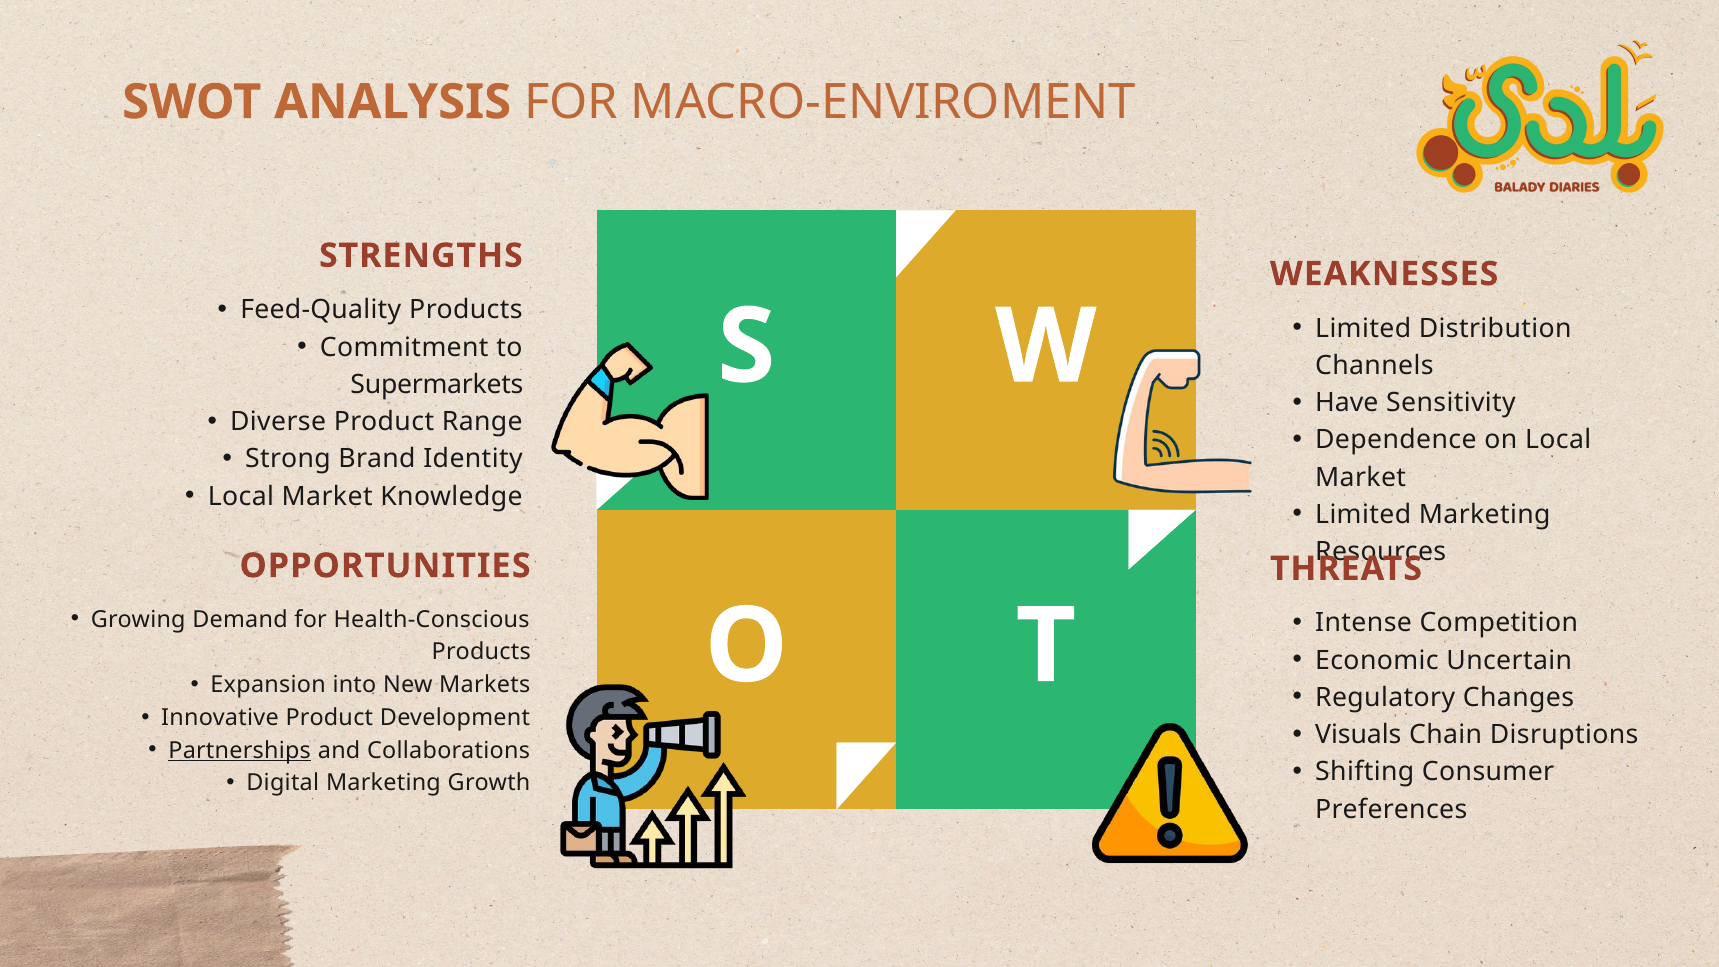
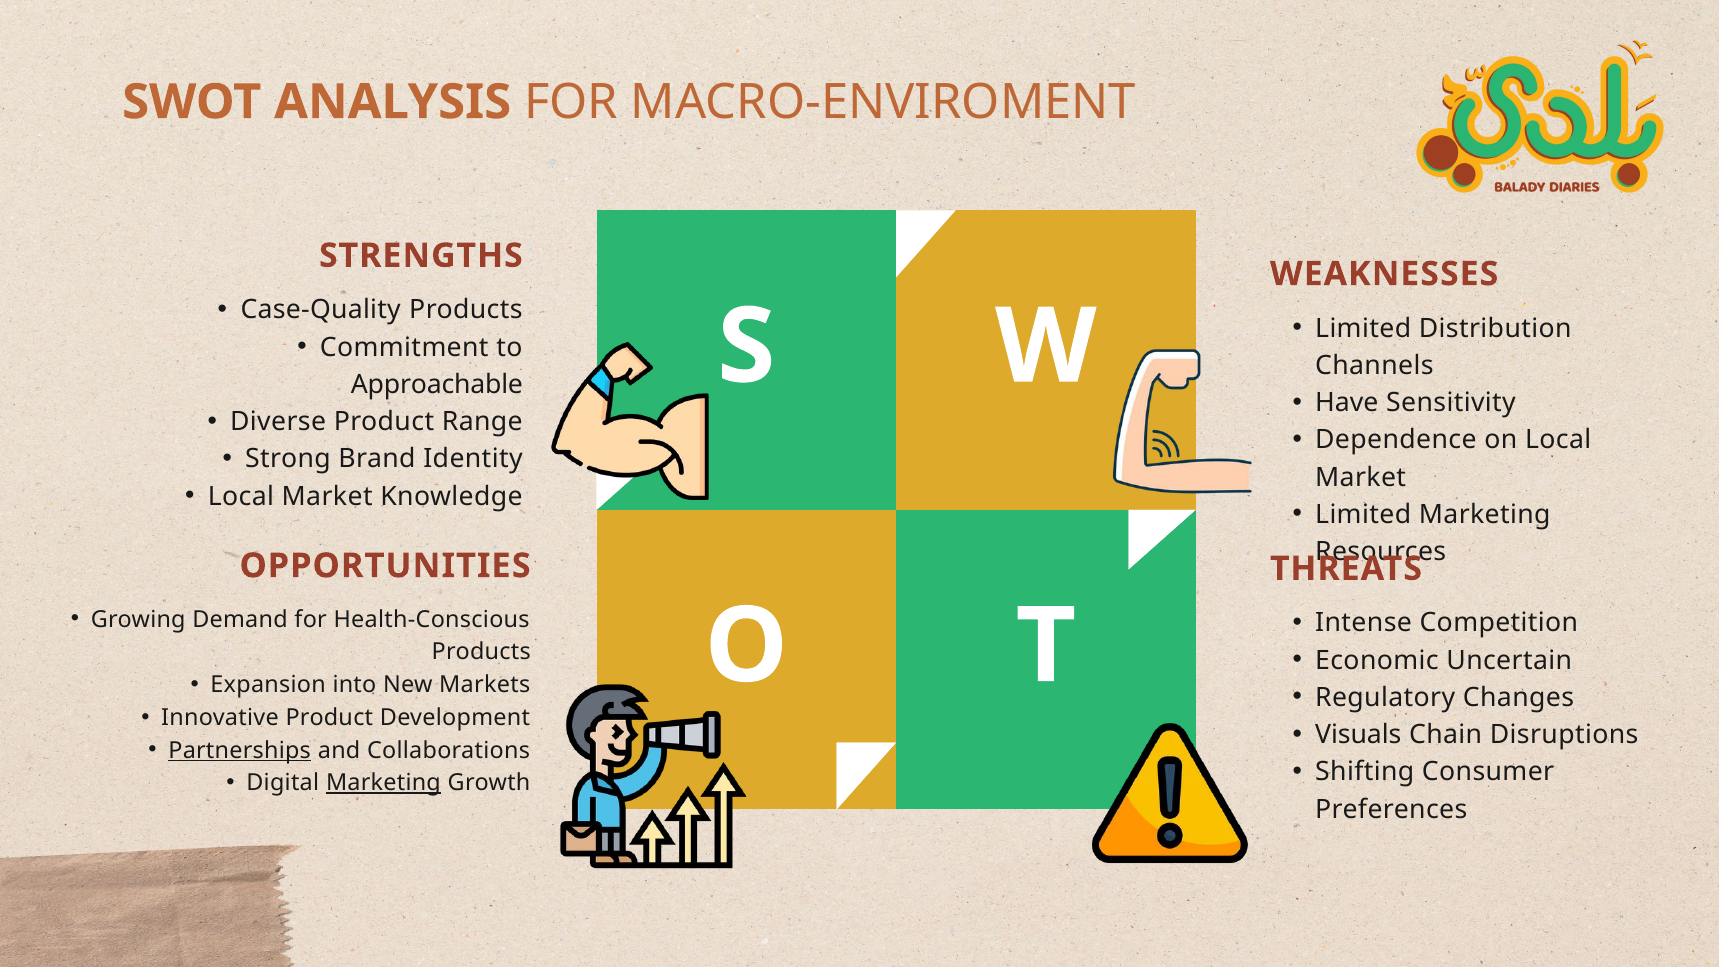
Feed-Quality: Feed-Quality -> Case-Quality
Supermarkets: Supermarkets -> Approachable
Marketing at (383, 783) underline: none -> present
